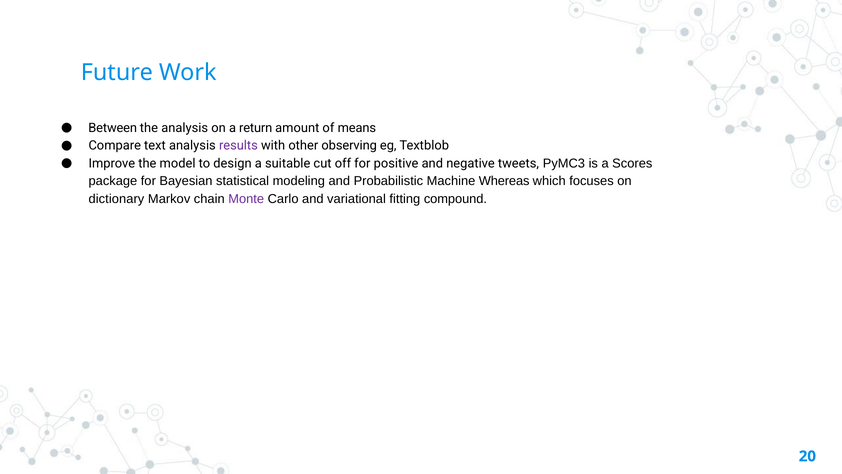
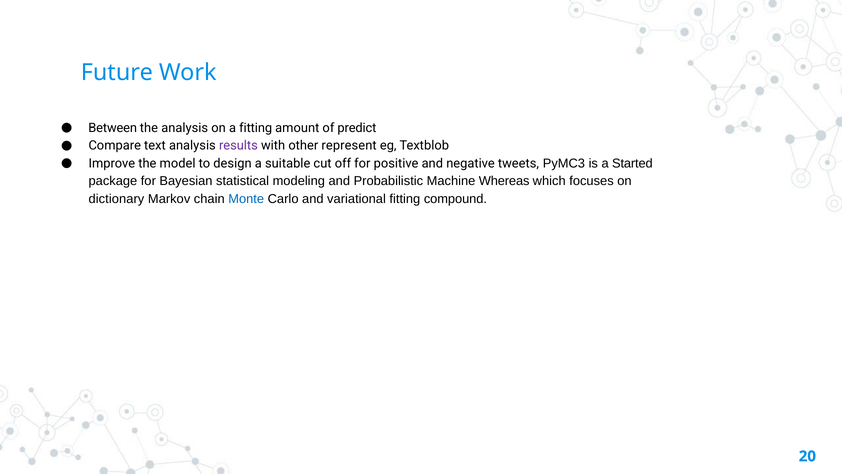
a return: return -> fitting
means: means -> predict
observing: observing -> represent
Scores: Scores -> Started
Monte colour: purple -> blue
